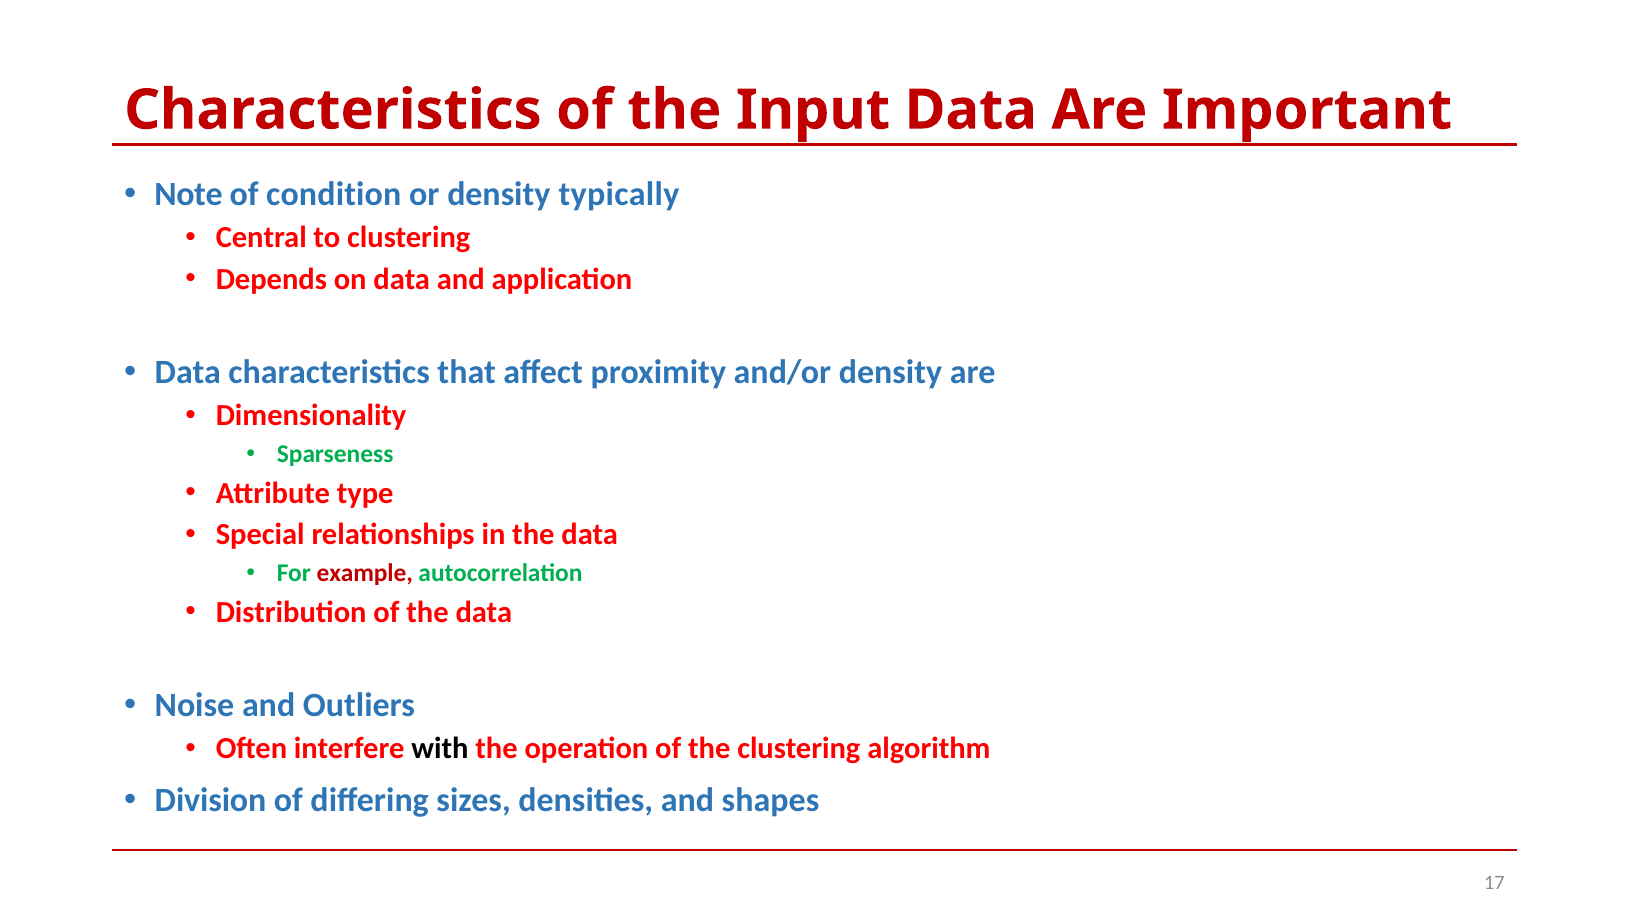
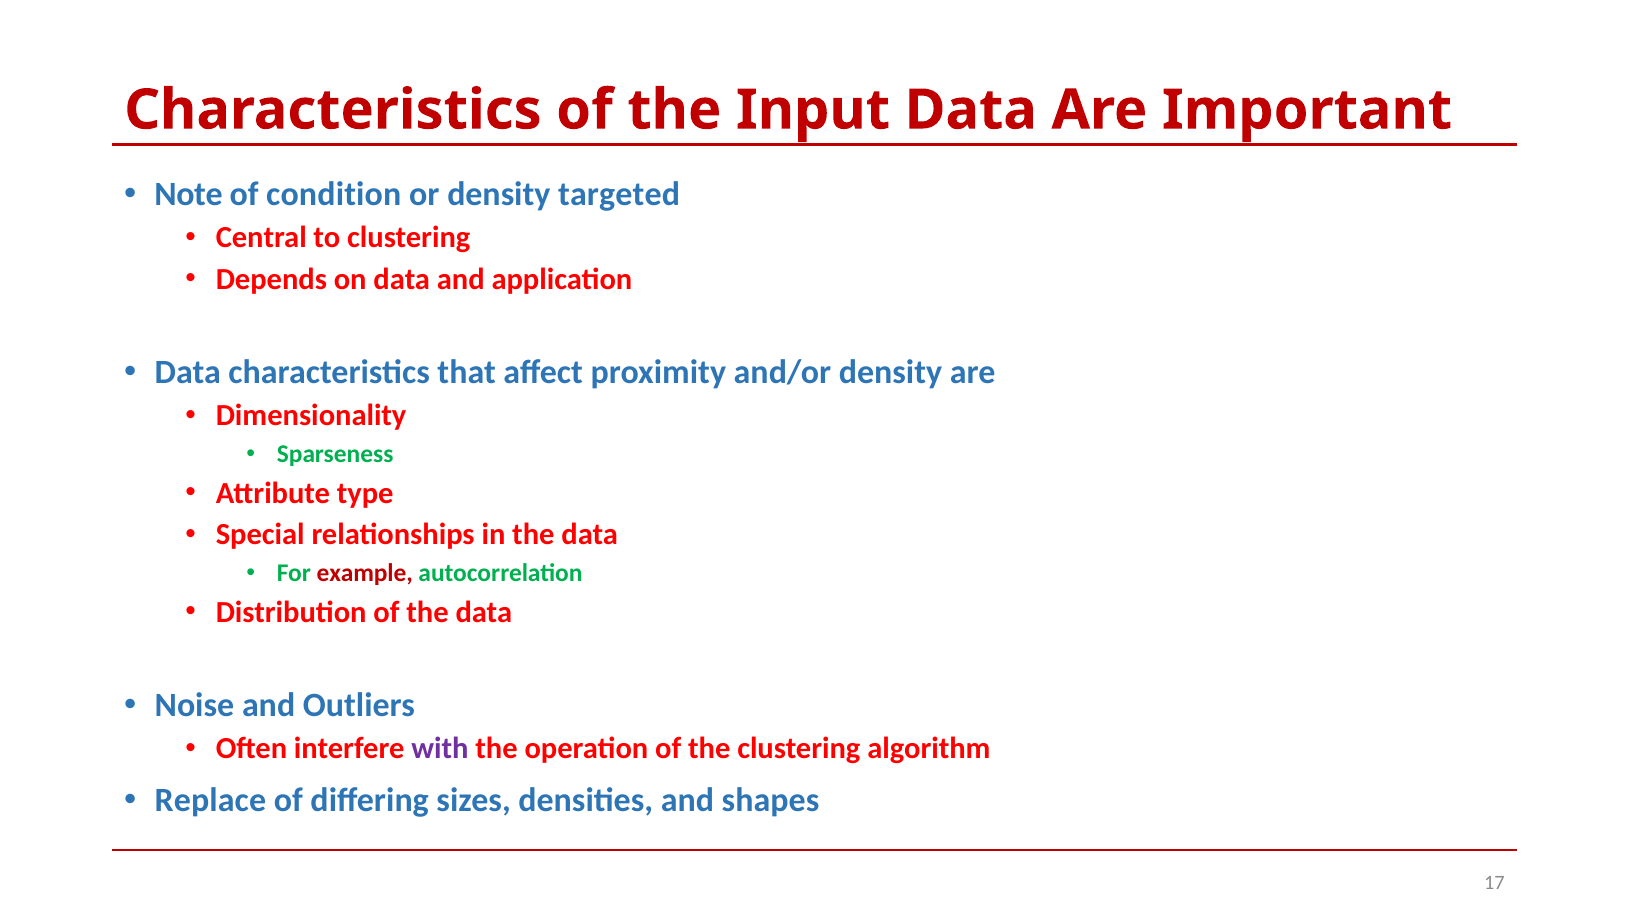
typically: typically -> targeted
with colour: black -> purple
Division: Division -> Replace
